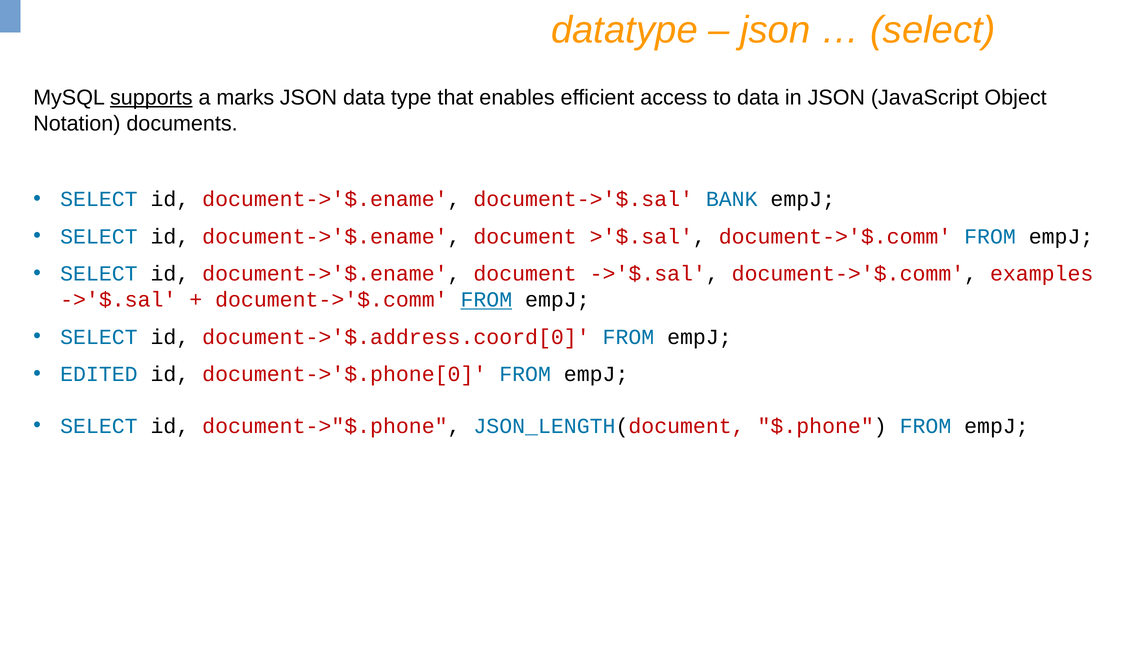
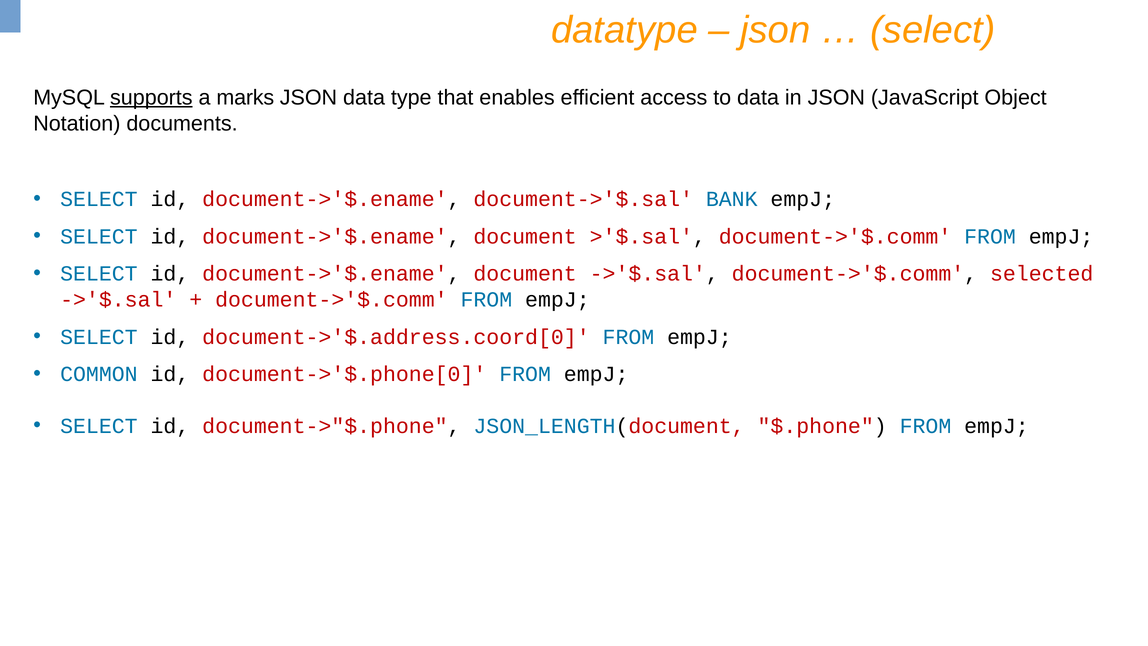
examples: examples -> selected
FROM at (486, 300) underline: present -> none
EDITED: EDITED -> COMMON
